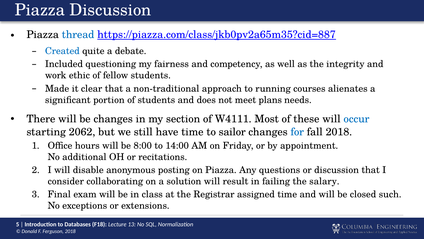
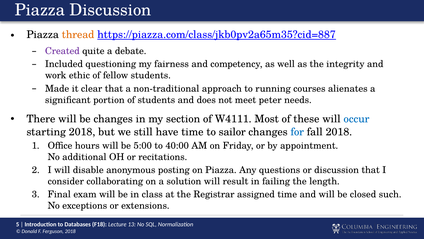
thread colour: blue -> orange
Created colour: blue -> purple
plans: plans -> peter
starting 2062: 2062 -> 2018
8:00: 8:00 -> 5:00
14:00: 14:00 -> 40:00
salary: salary -> length
